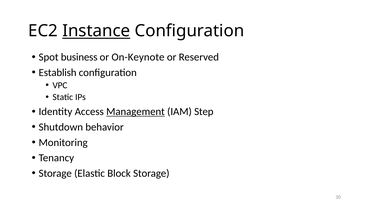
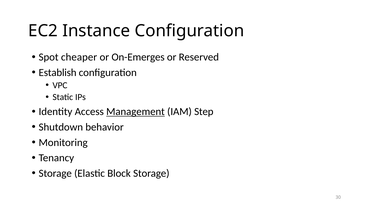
Instance underline: present -> none
business: business -> cheaper
On-Keynote: On-Keynote -> On-Emerges
